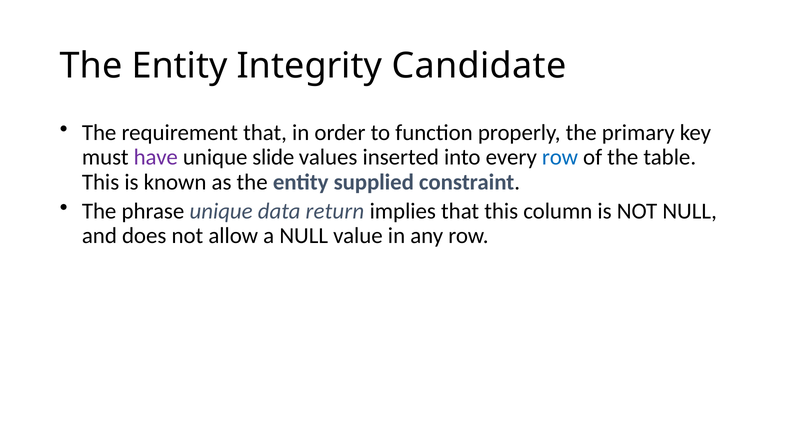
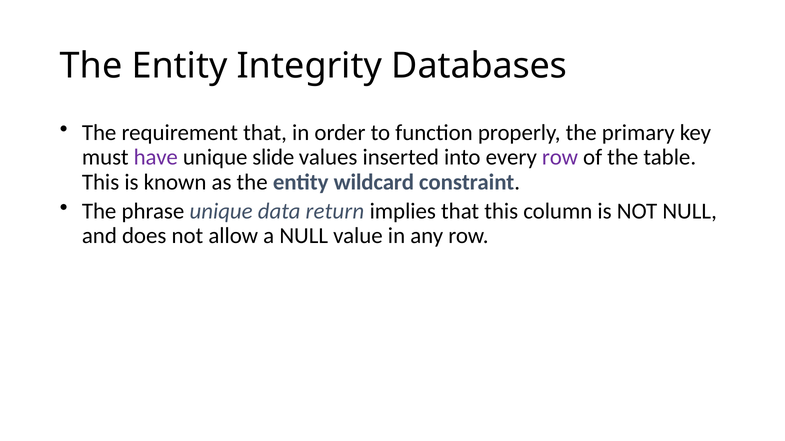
Candidate: Candidate -> Databases
row at (560, 157) colour: blue -> purple
supplied: supplied -> wildcard
